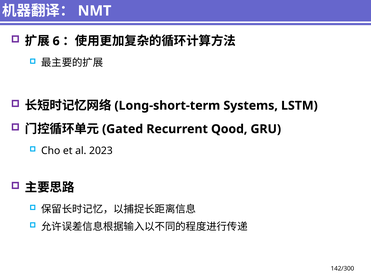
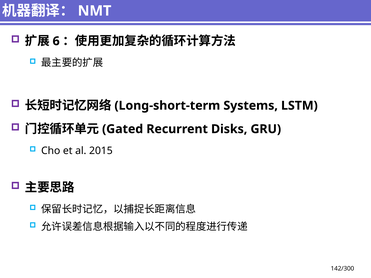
Qood: Qood -> Disks
2023: 2023 -> 2015
